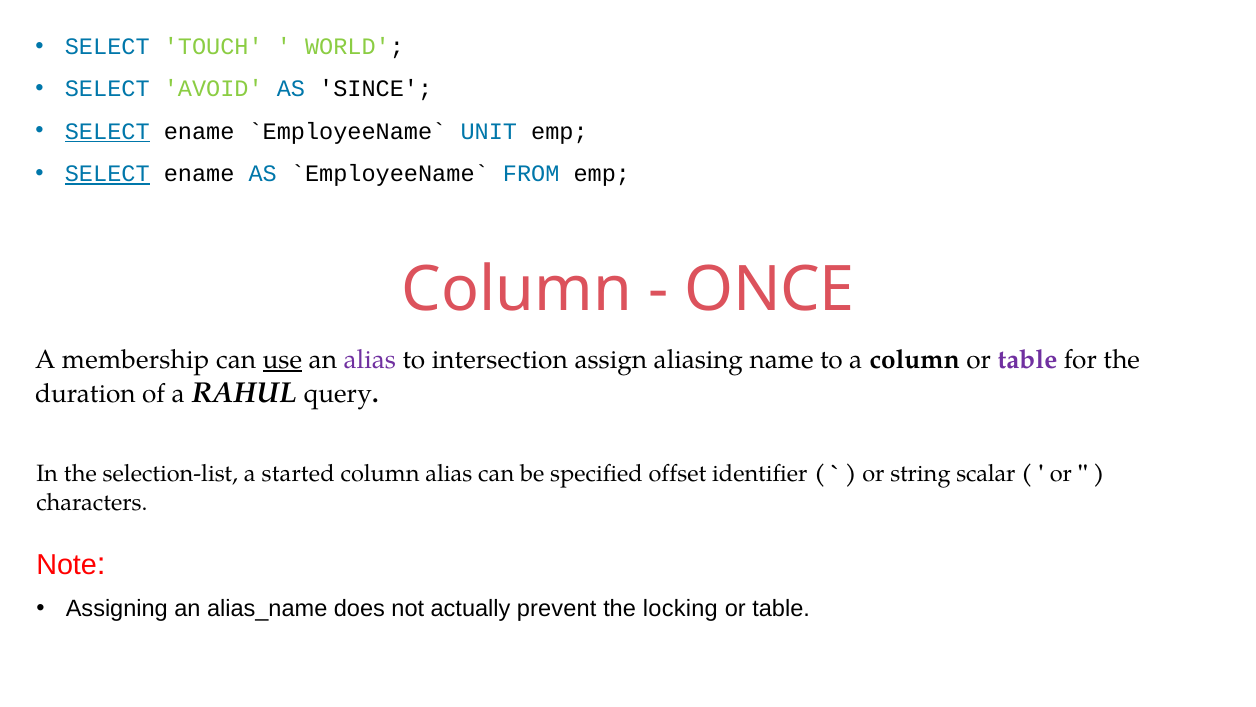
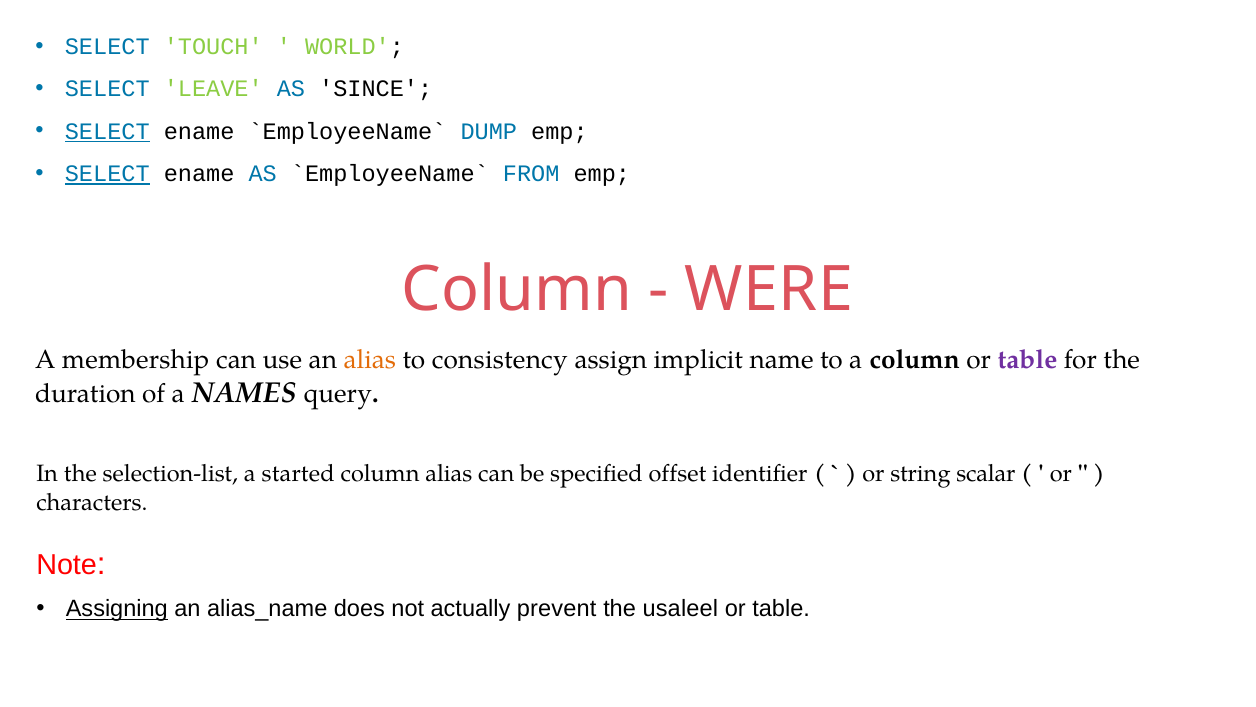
AVOID: AVOID -> LEAVE
UNIT: UNIT -> DUMP
ONCE: ONCE -> WERE
use underline: present -> none
alias at (370, 360) colour: purple -> orange
intersection: intersection -> consistency
aliasing: aliasing -> implicit
RAHUL: RAHUL -> NAMES
Assigning underline: none -> present
locking: locking -> usaleel
